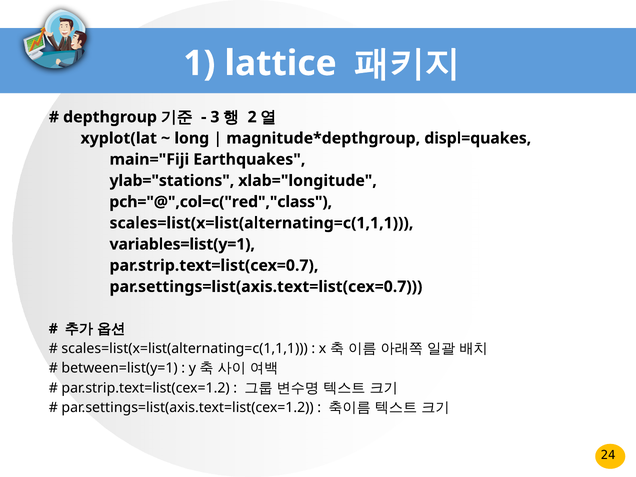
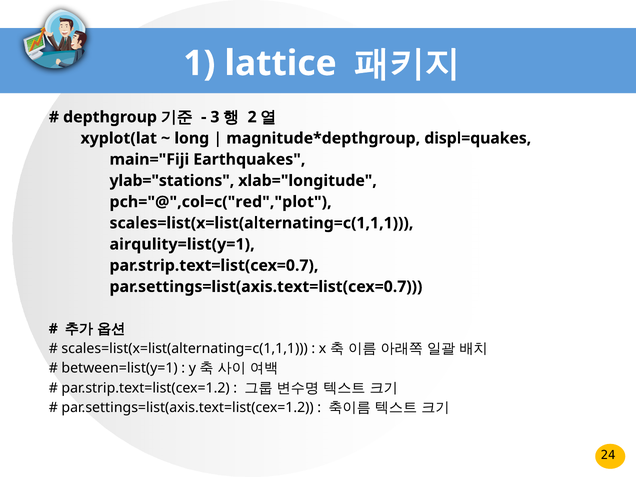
pch="@",col=c("red","class: pch="@",col=c("red","class -> pch="@",col=c("red","plot
variables=list(y=1: variables=list(y=1 -> airqulity=list(y=1
